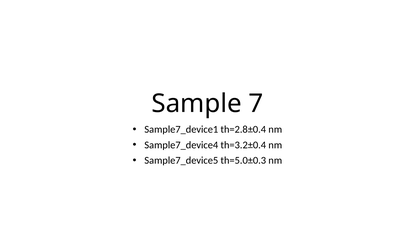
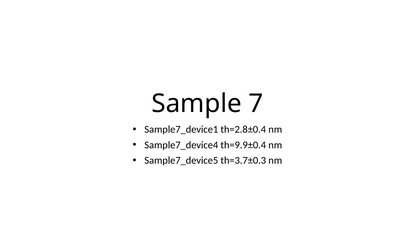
th=3.2±0.4: th=3.2±0.4 -> th=9.9±0.4
th=5.0±0.3: th=5.0±0.3 -> th=3.7±0.3
